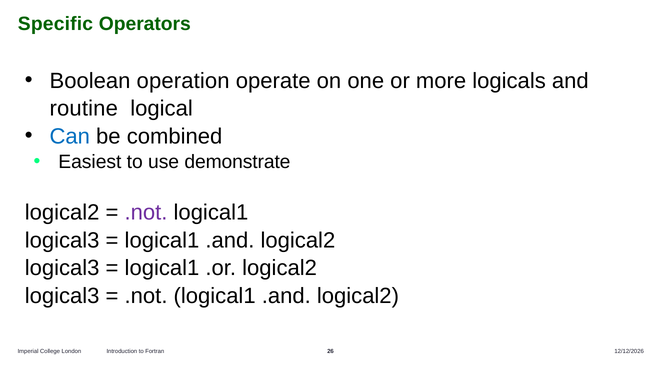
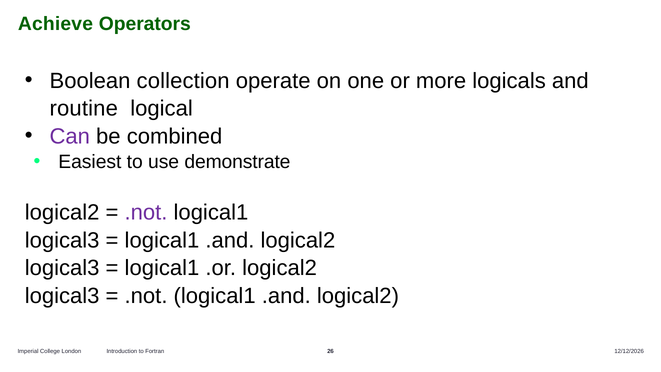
Specific: Specific -> Achieve
operation: operation -> collection
Can colour: blue -> purple
